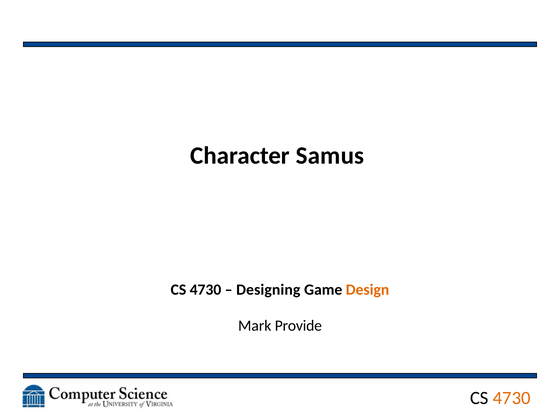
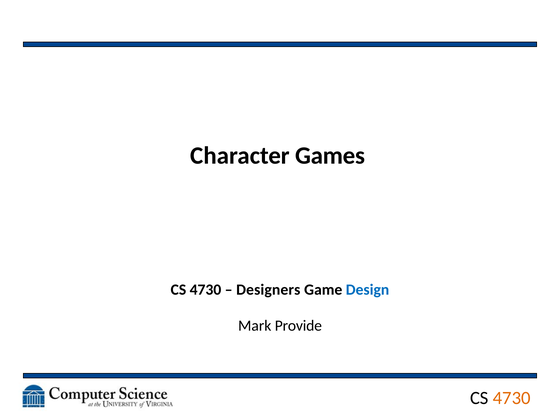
Samus: Samus -> Games
Designing: Designing -> Designers
Design colour: orange -> blue
